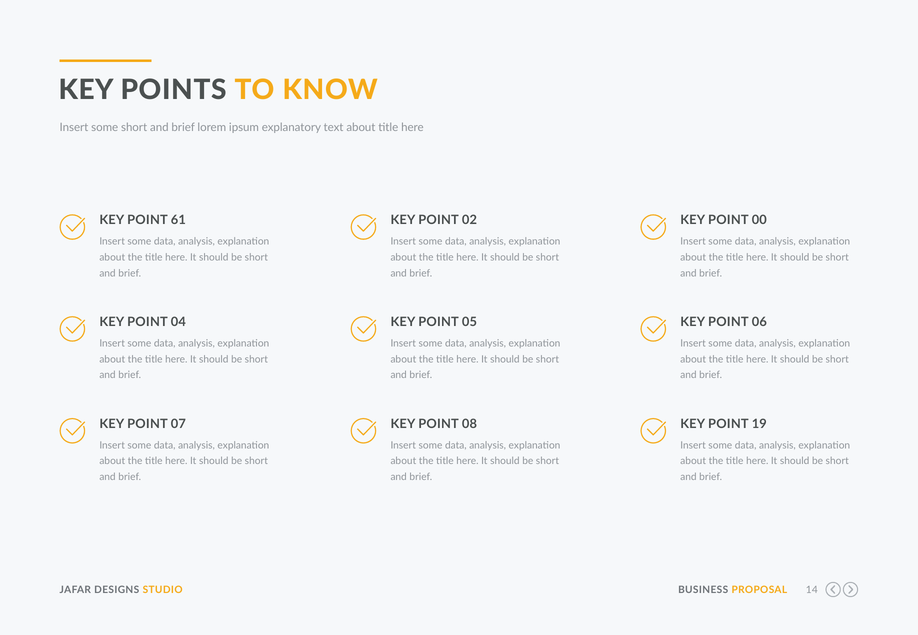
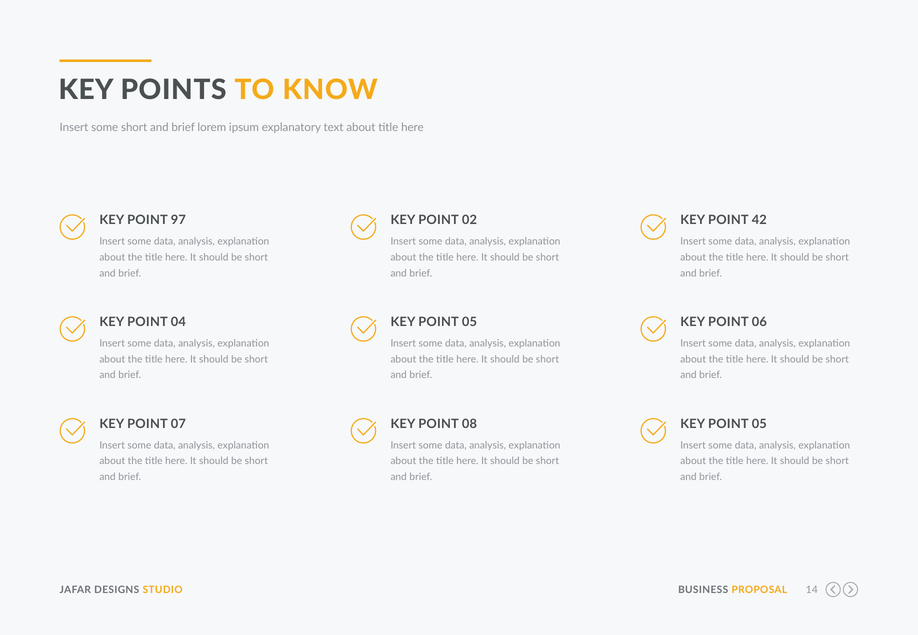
61: 61 -> 97
00: 00 -> 42
19 at (759, 424): 19 -> 05
